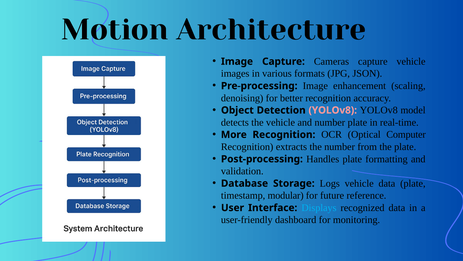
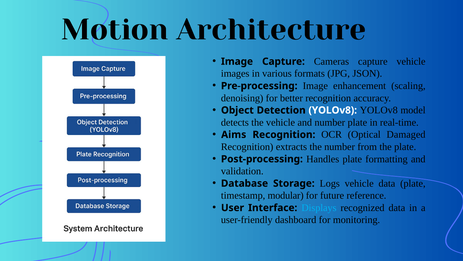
YOLOv8 at (333, 110) colour: pink -> white
More: More -> Aims
Computer: Computer -> Damaged
